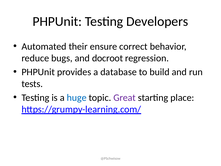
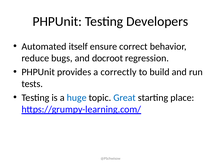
their: their -> itself
database: database -> correctly
Great colour: purple -> blue
